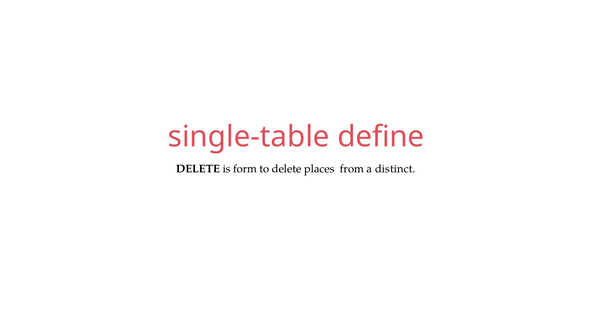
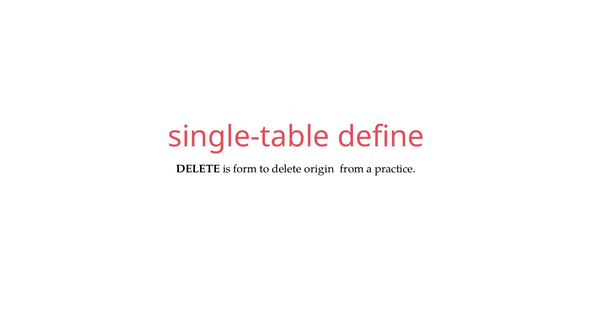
places: places -> origin
distinct: distinct -> practice
